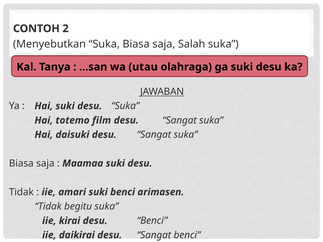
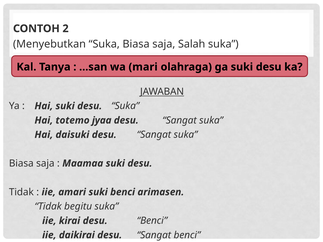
utau: utau -> mari
film: film -> jyaa
